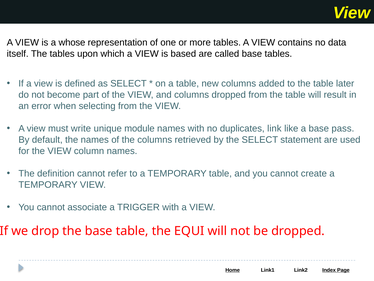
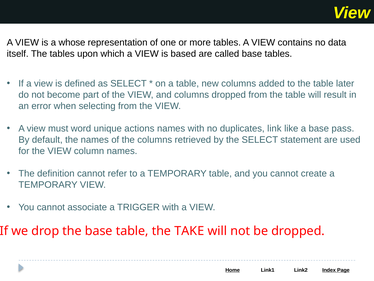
write: write -> word
module: module -> actions
EQUI: EQUI -> TAKE
